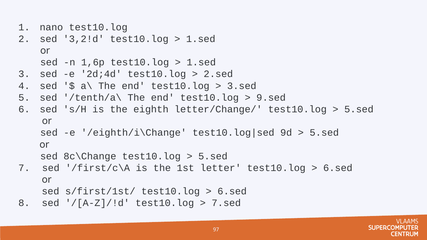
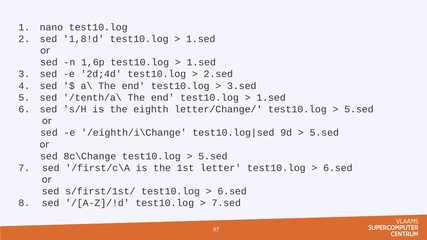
3,2!d: 3,2!d -> 1,8!d
9.sed at (271, 98): 9.sed -> 1.sed
